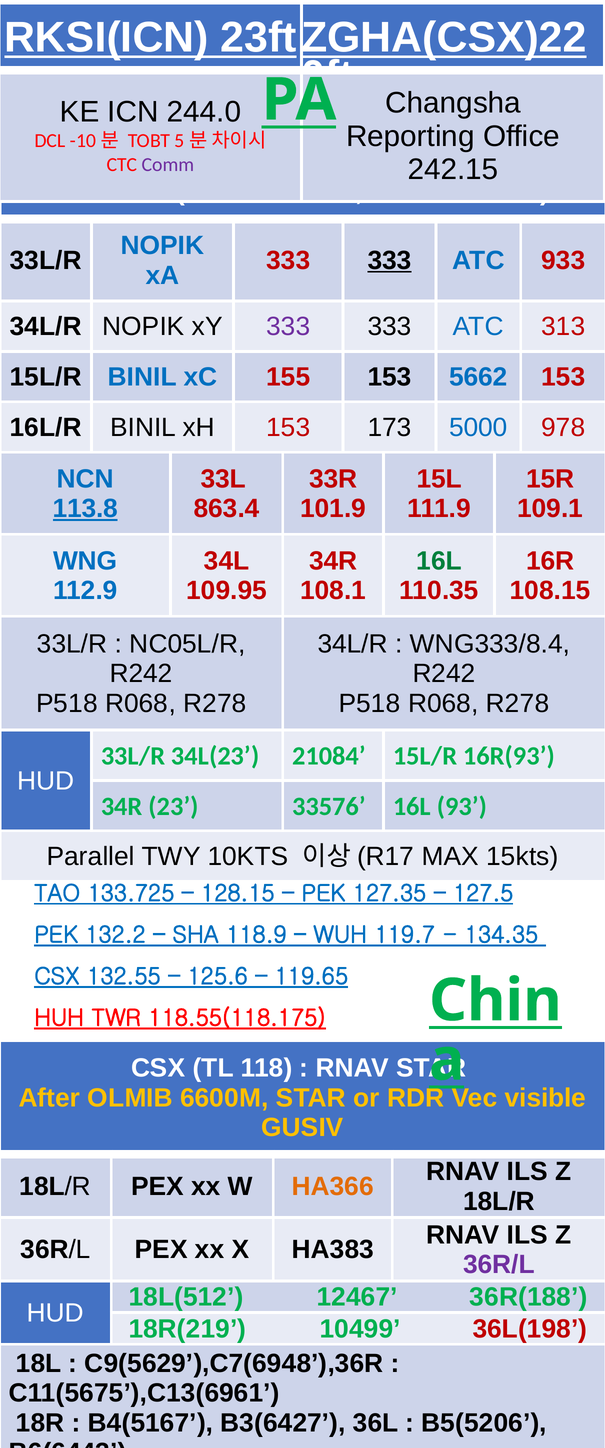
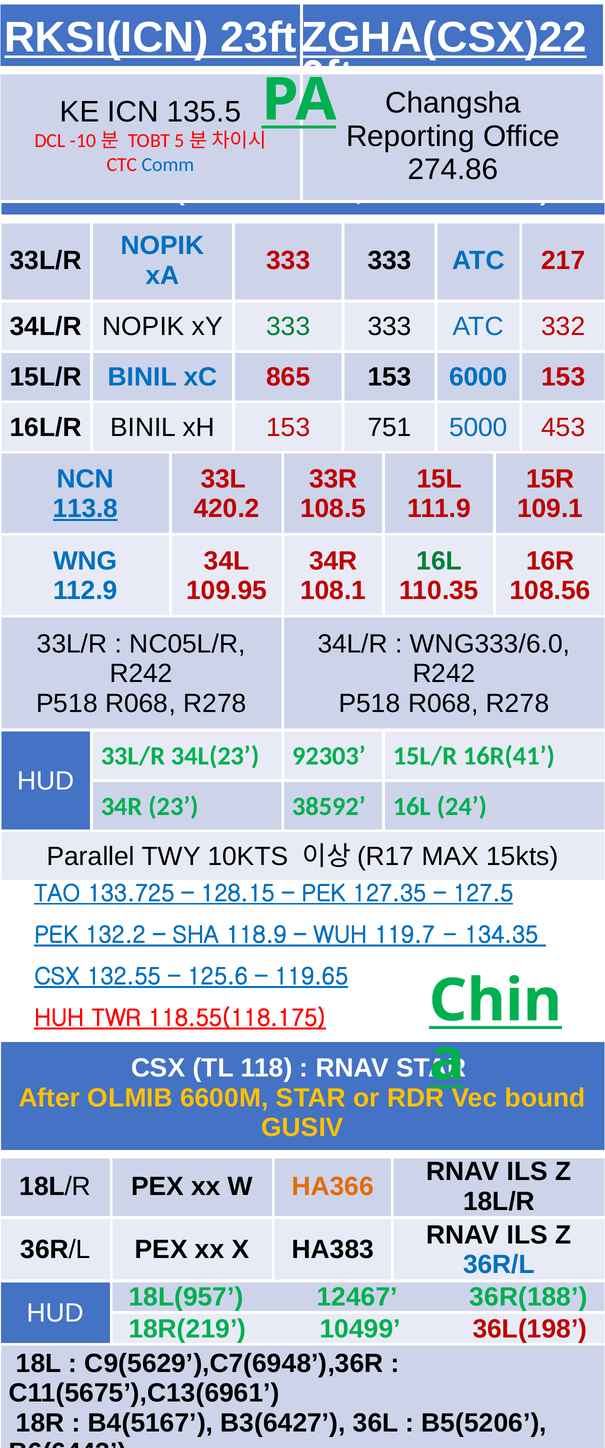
244.0: 244.0 -> 135.5
242.15: 242.15 -> 274.86
Comm colour: purple -> blue
333 at (390, 260) underline: present -> none
933: 933 -> 217
333 at (288, 327) colour: purple -> green
313: 313 -> 332
155: 155 -> 865
5662: 5662 -> 6000
173: 173 -> 751
978: 978 -> 453
863.4: 863.4 -> 420.2
101.9: 101.9 -> 108.5
108.15: 108.15 -> 108.56
WNG333/8.4: WNG333/8.4 -> WNG333/6.0
21084: 21084 -> 92303
16R(93: 16R(93 -> 16R(41
33576: 33576 -> 38592
93: 93 -> 24
visible: visible -> bound
36R/L at (499, 1264) colour: purple -> blue
18L(512: 18L(512 -> 18L(957
